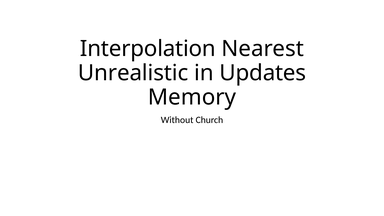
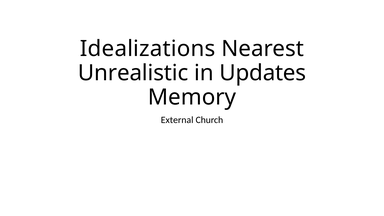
Interpolation: Interpolation -> Idealizations
Without: Without -> External
